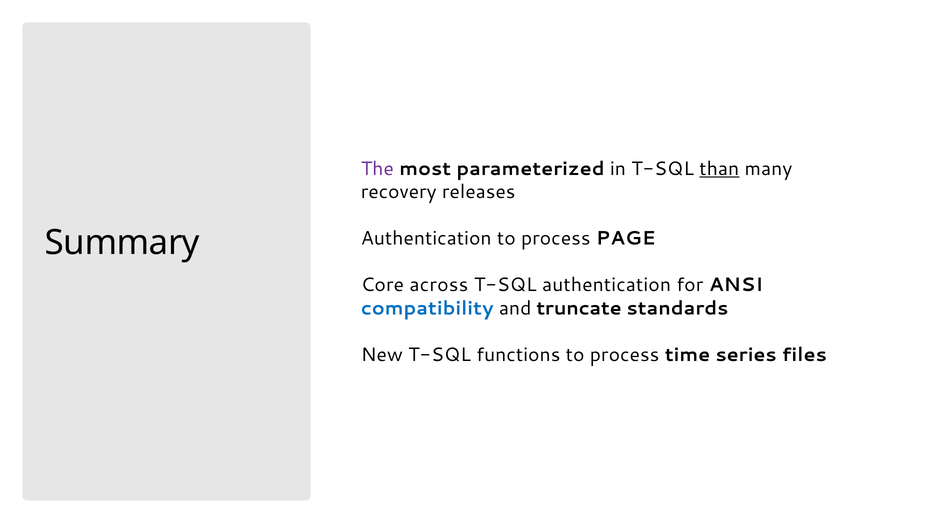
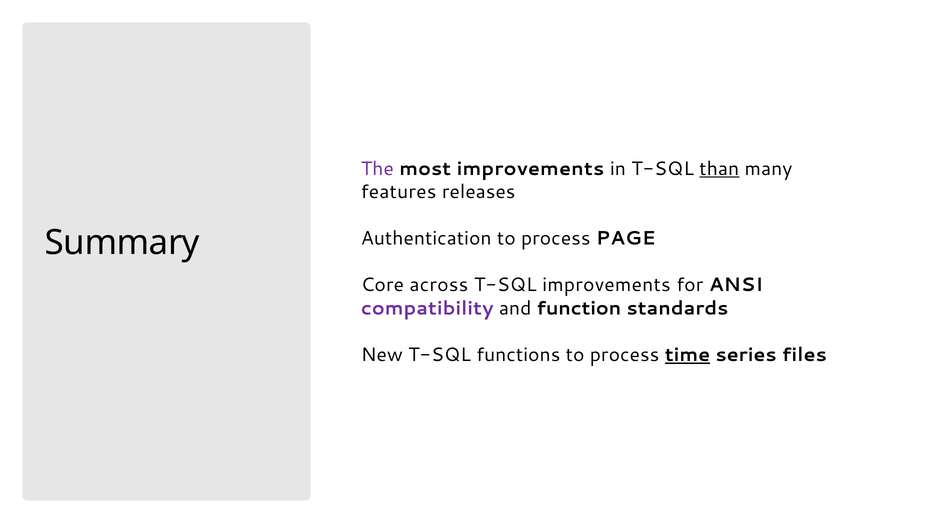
most parameterized: parameterized -> improvements
recovery: recovery -> features
T-SQL authentication: authentication -> improvements
compatibility colour: blue -> purple
truncate: truncate -> function
time underline: none -> present
